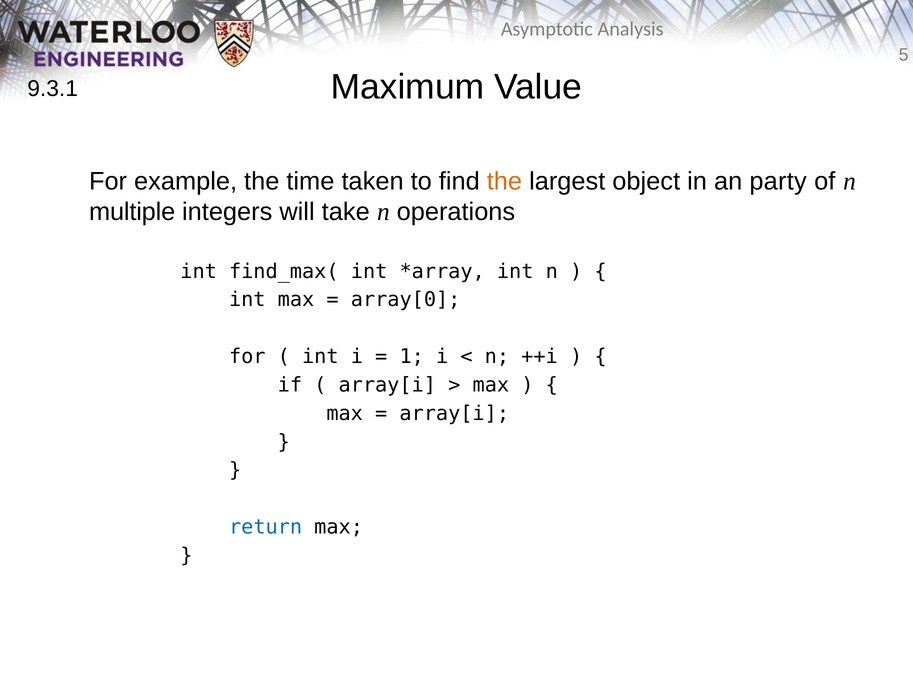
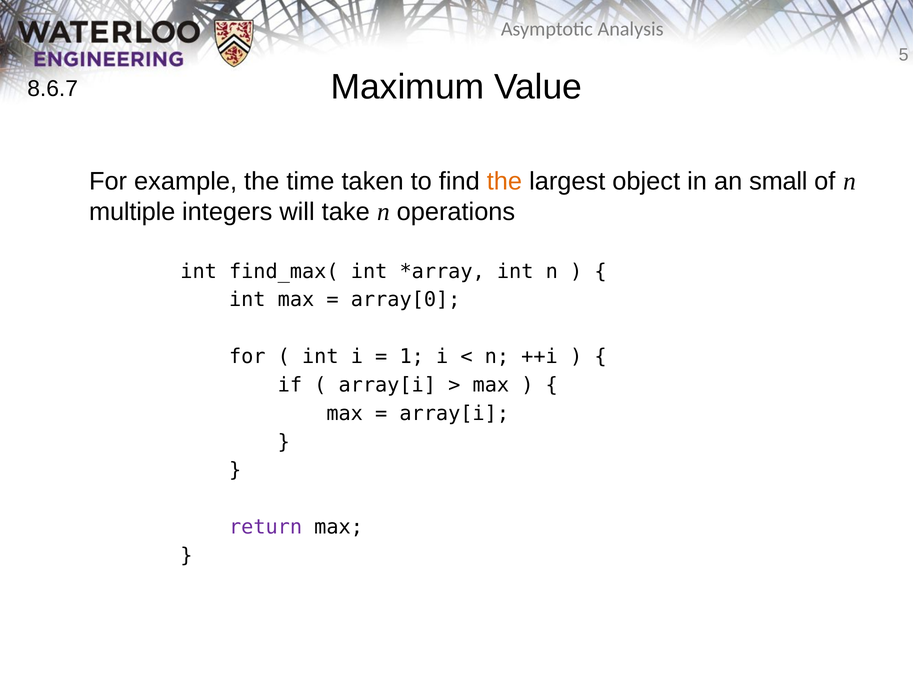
9.3.1: 9.3.1 -> 8.6.7
party: party -> small
return colour: blue -> purple
